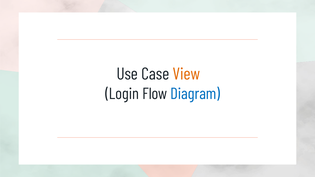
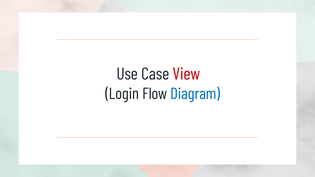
View colour: orange -> red
